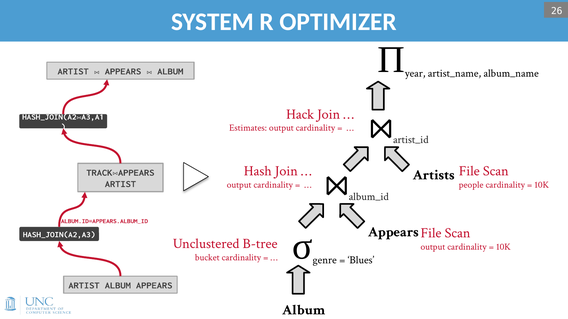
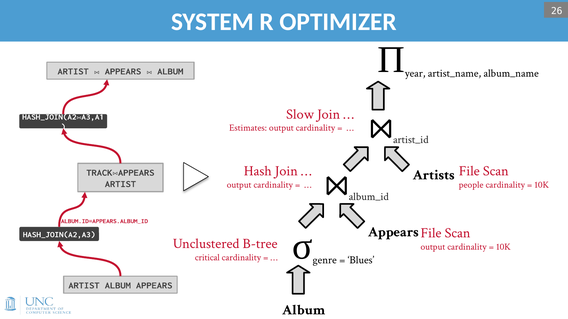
Hack: Hack -> Slow
bucket: bucket -> critical
